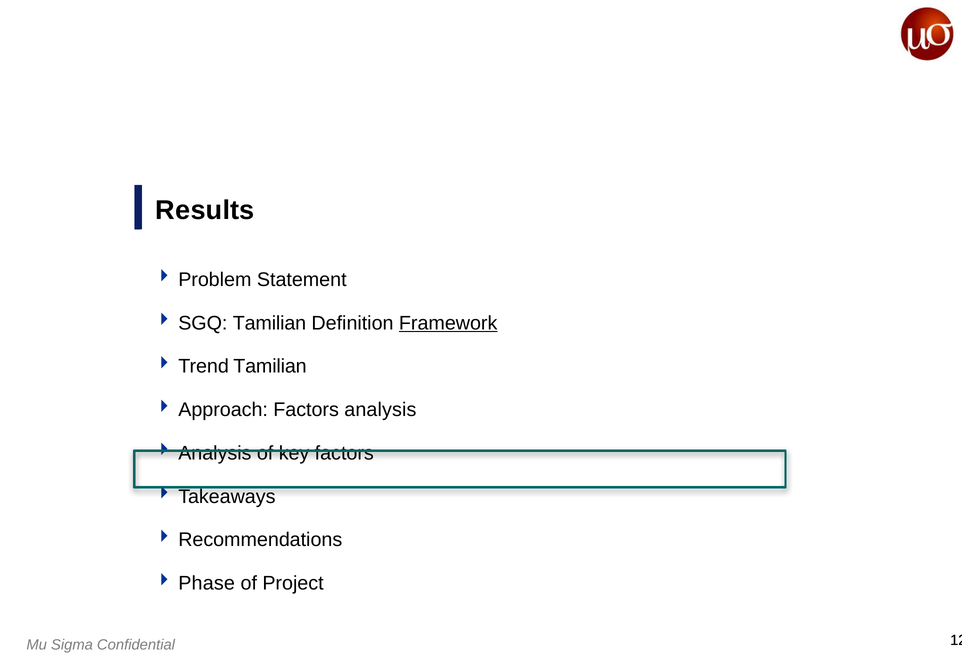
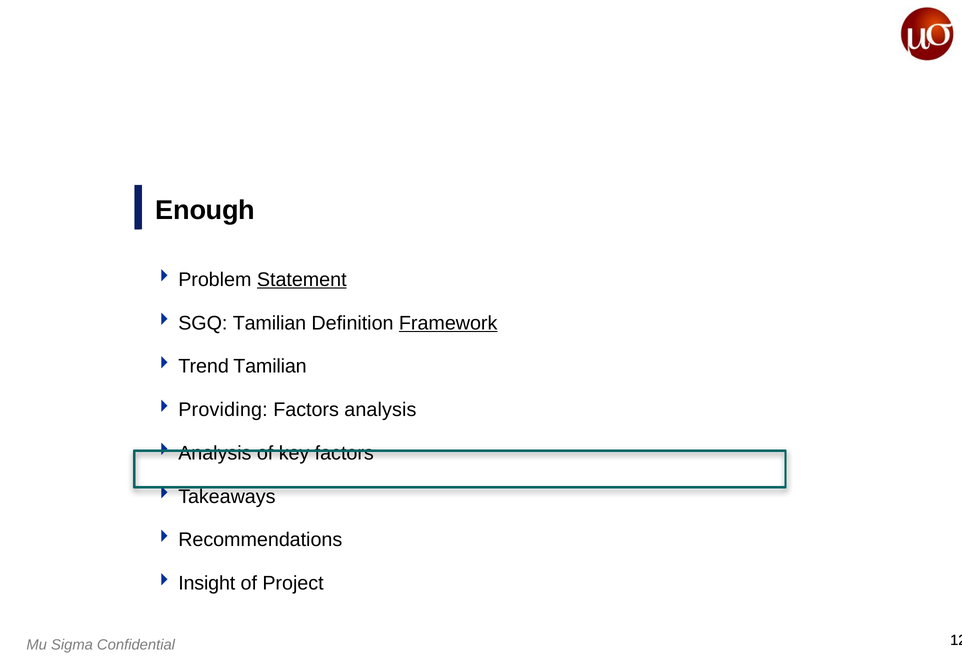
Results: Results -> Enough
Statement underline: none -> present
Approach: Approach -> Providing
Phase: Phase -> Insight
